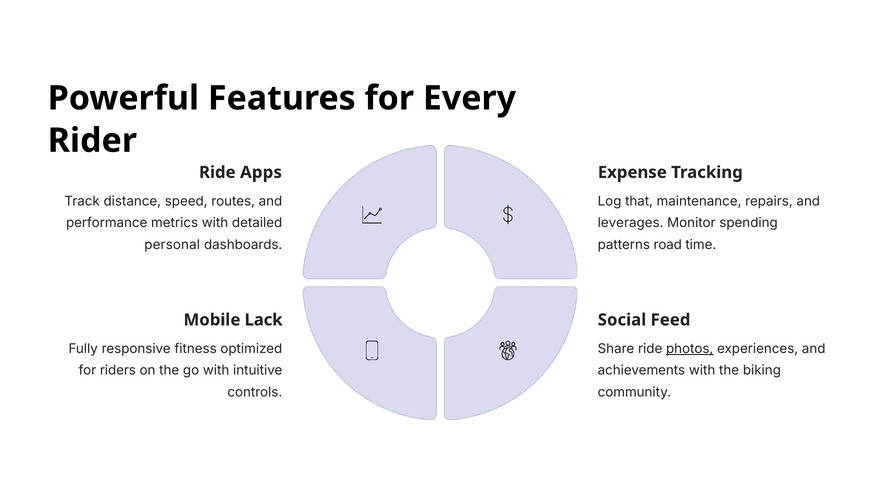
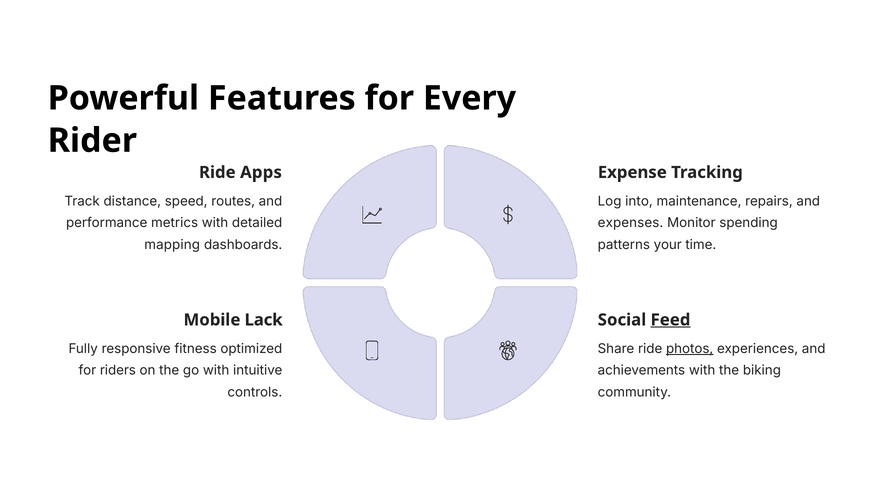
that: that -> into
leverages: leverages -> expenses
personal: personal -> mapping
road: road -> your
Feed underline: none -> present
